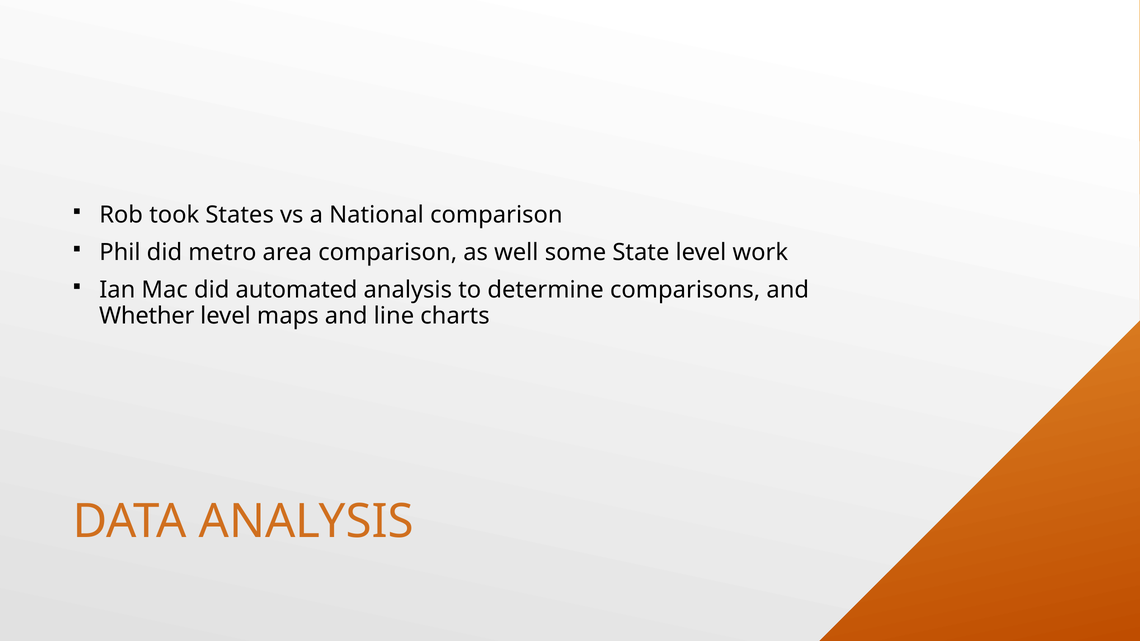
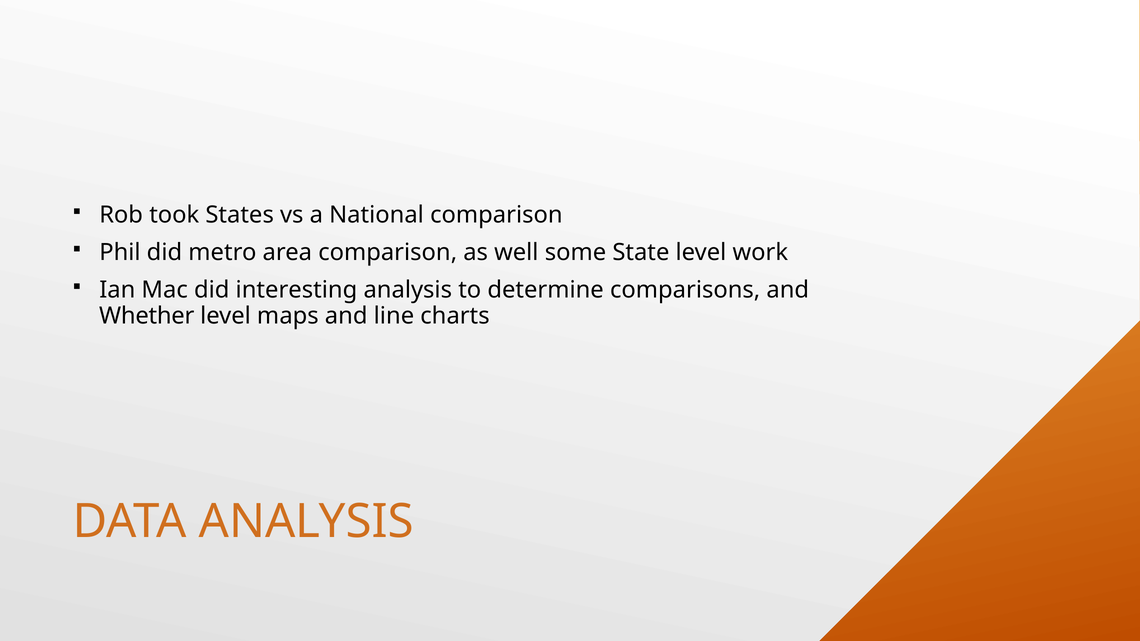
automated: automated -> interesting
